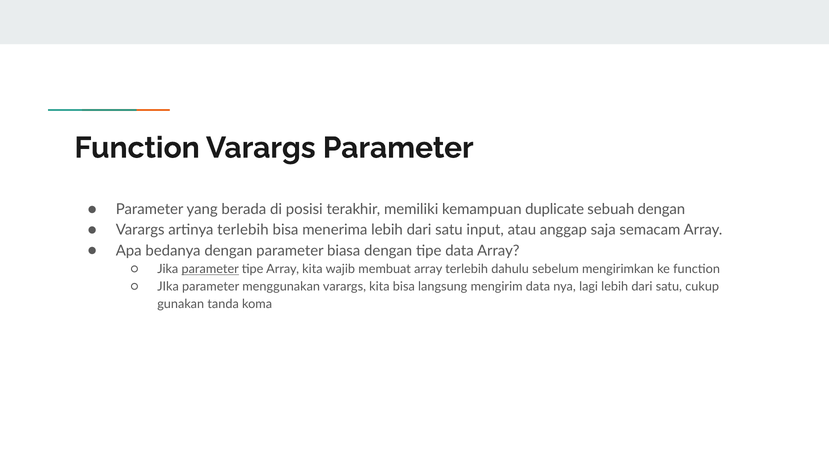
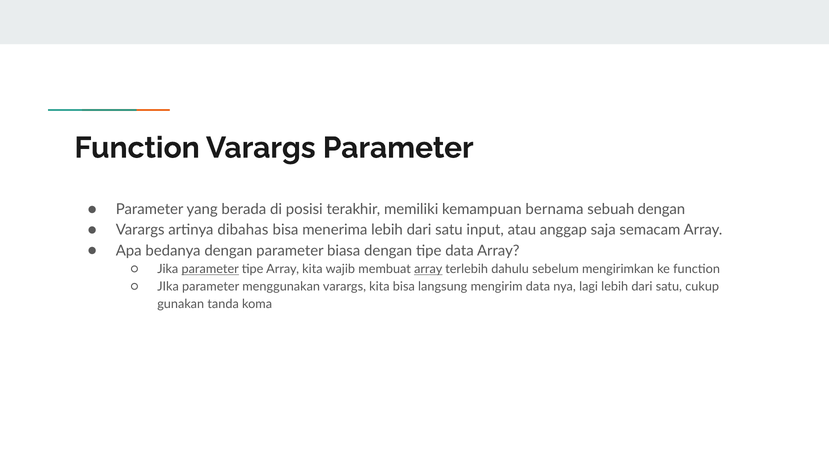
duplicate: duplicate -> bernama
artinya terlebih: terlebih -> dibahas
array at (428, 269) underline: none -> present
